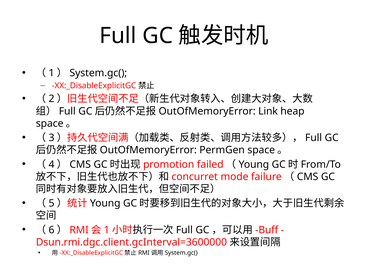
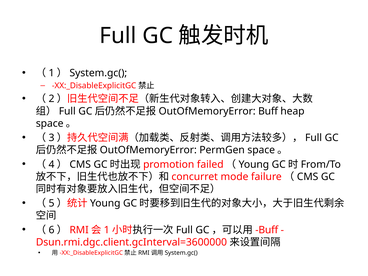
Link at (268, 111): Link -> Buff
